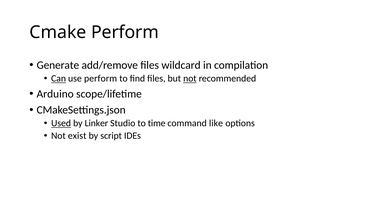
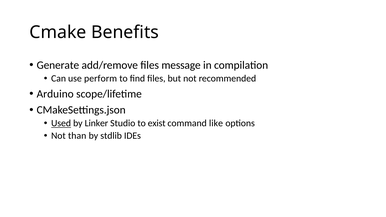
Cmake Perform: Perform -> Benefits
wildcard: wildcard -> message
Can underline: present -> none
not at (190, 79) underline: present -> none
time: time -> exist
exist: exist -> than
script: script -> stdlib
